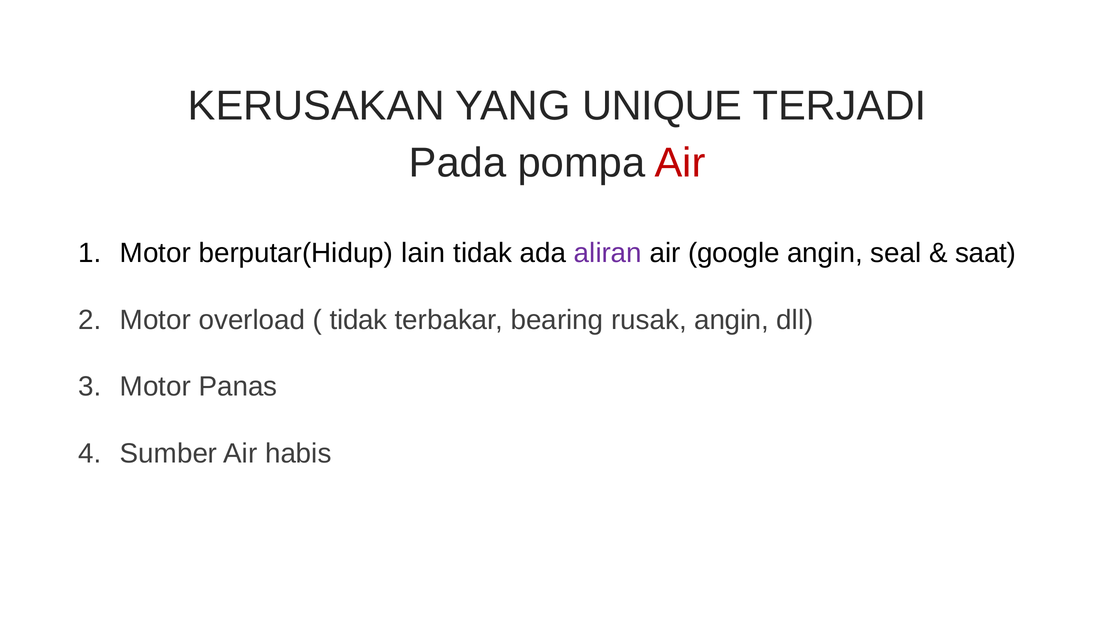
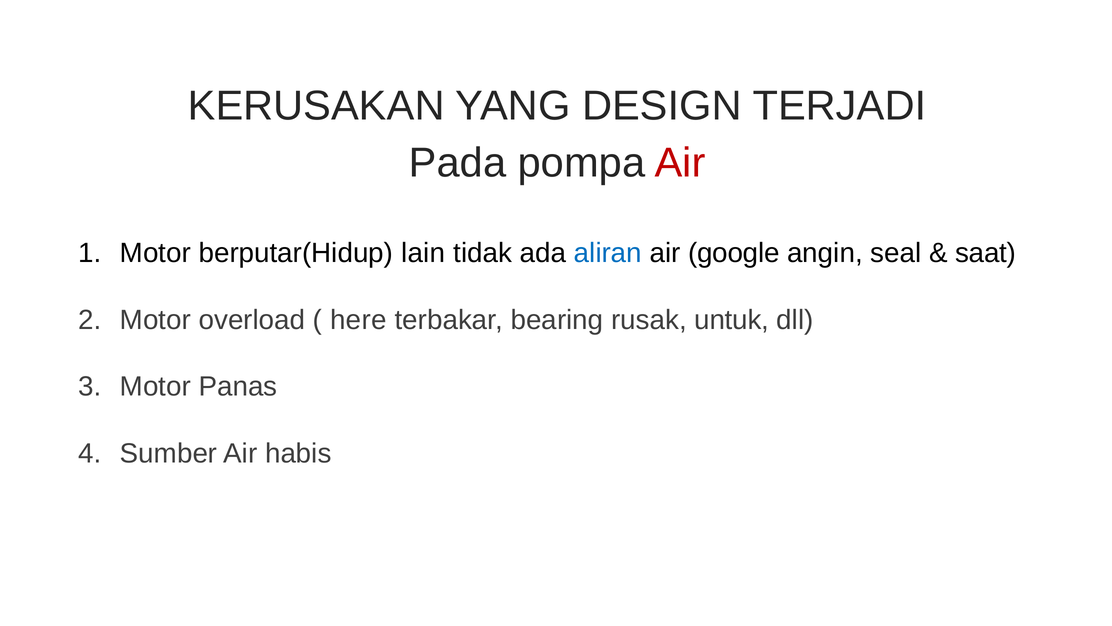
UNIQUE: UNIQUE -> DESIGN
aliran colour: purple -> blue
tidak at (359, 320): tidak -> here
rusak angin: angin -> untuk
